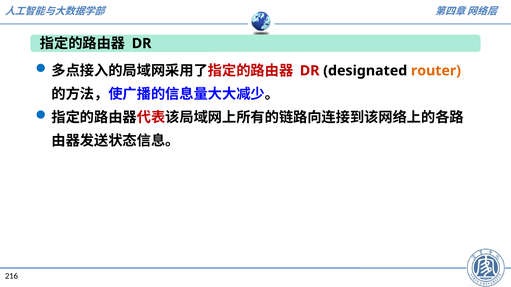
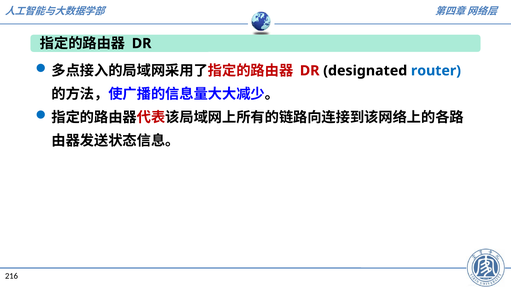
router colour: orange -> blue
